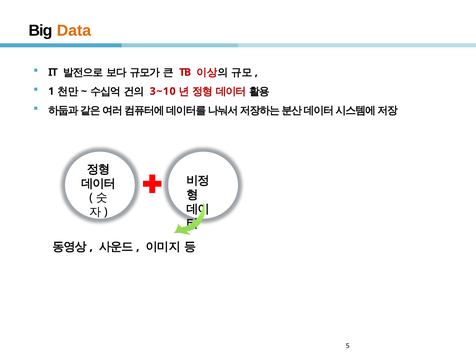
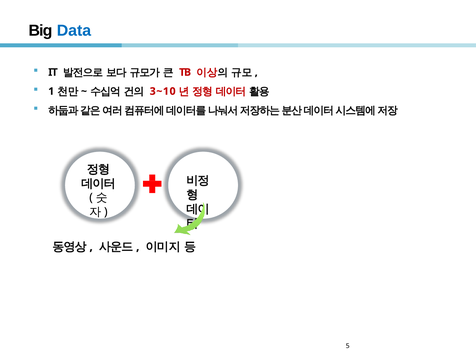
Data colour: orange -> blue
